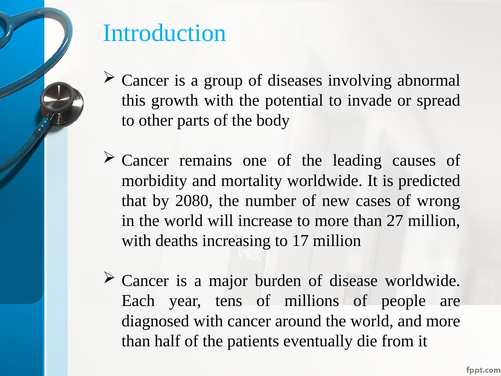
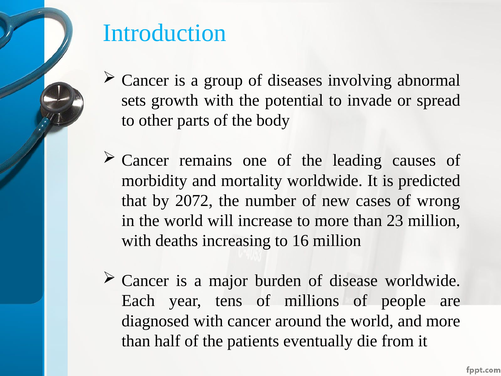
this: this -> sets
2080: 2080 -> 2072
27: 27 -> 23
17: 17 -> 16
